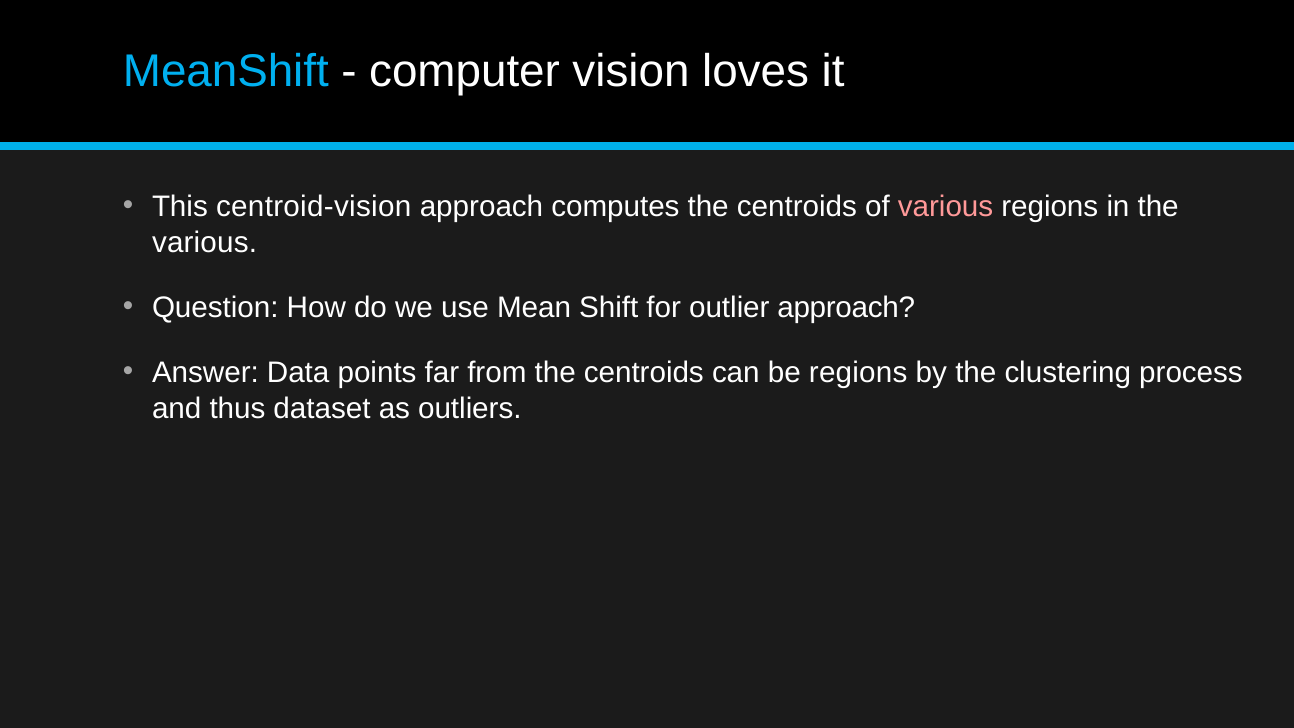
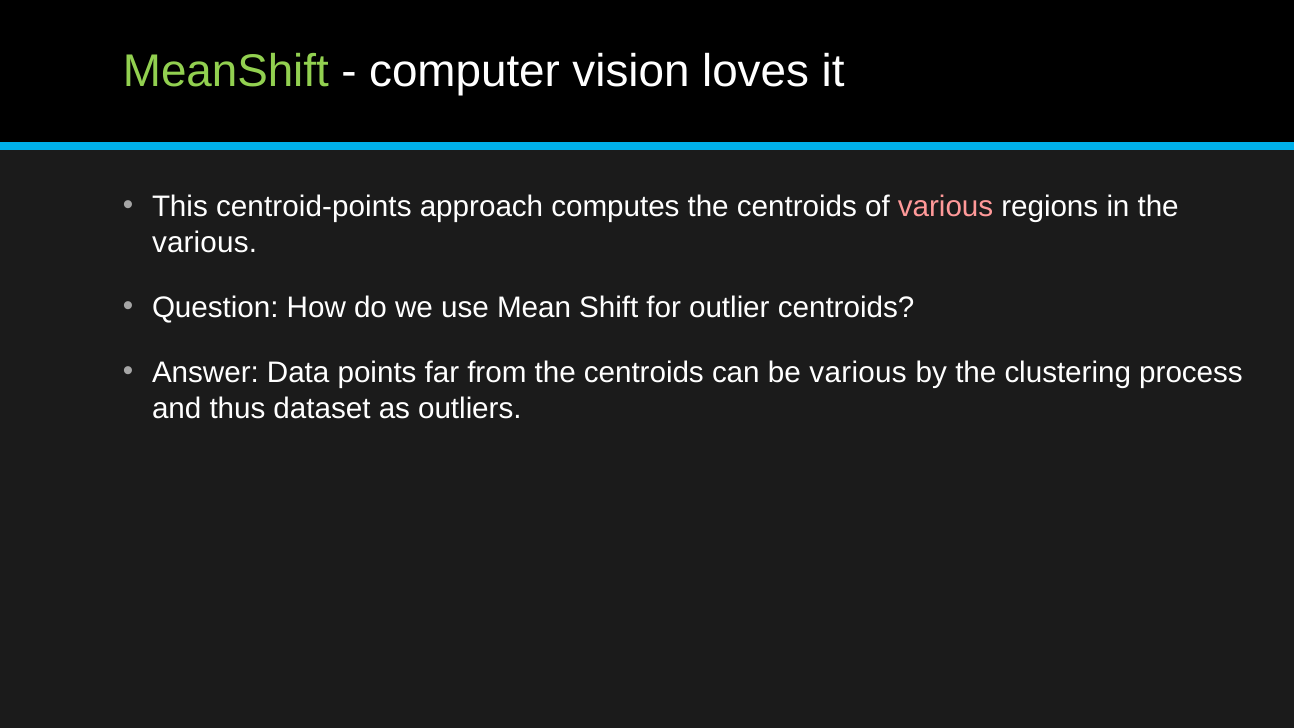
MeanShift colour: light blue -> light green
centroid-vision: centroid-vision -> centroid-points
outlier approach: approach -> centroids
be regions: regions -> various
